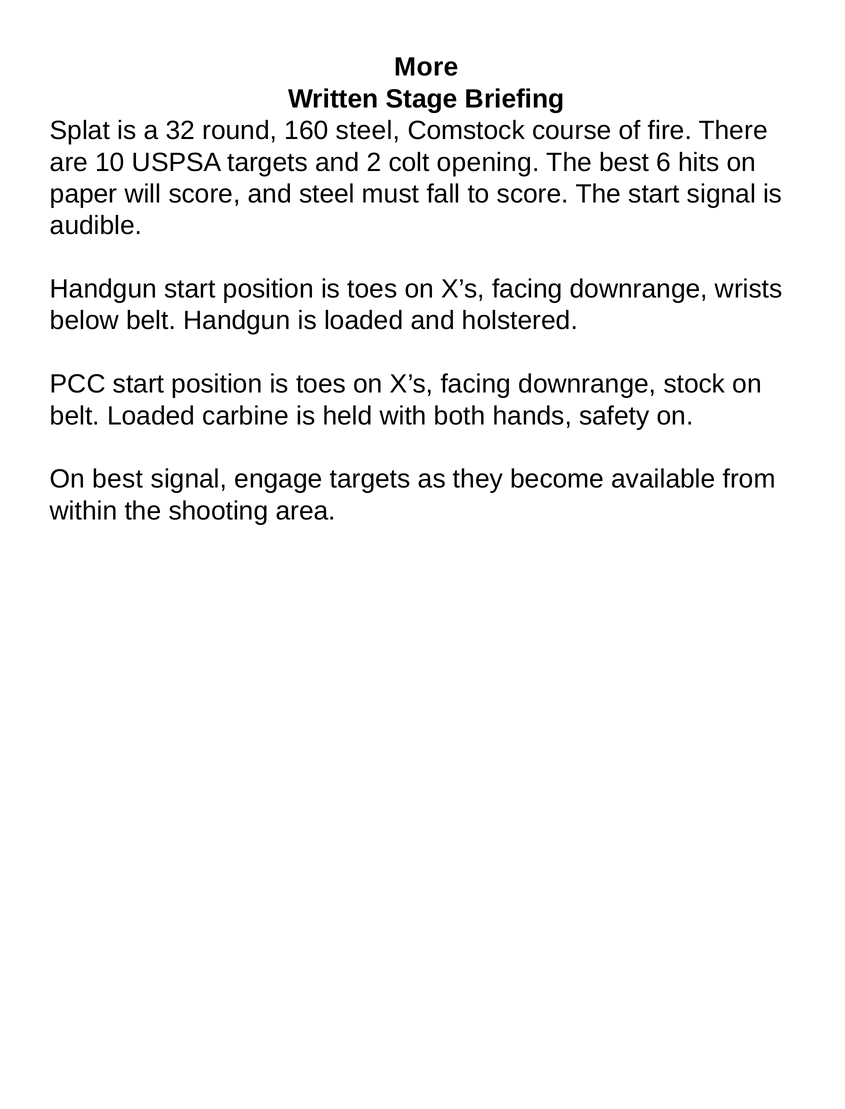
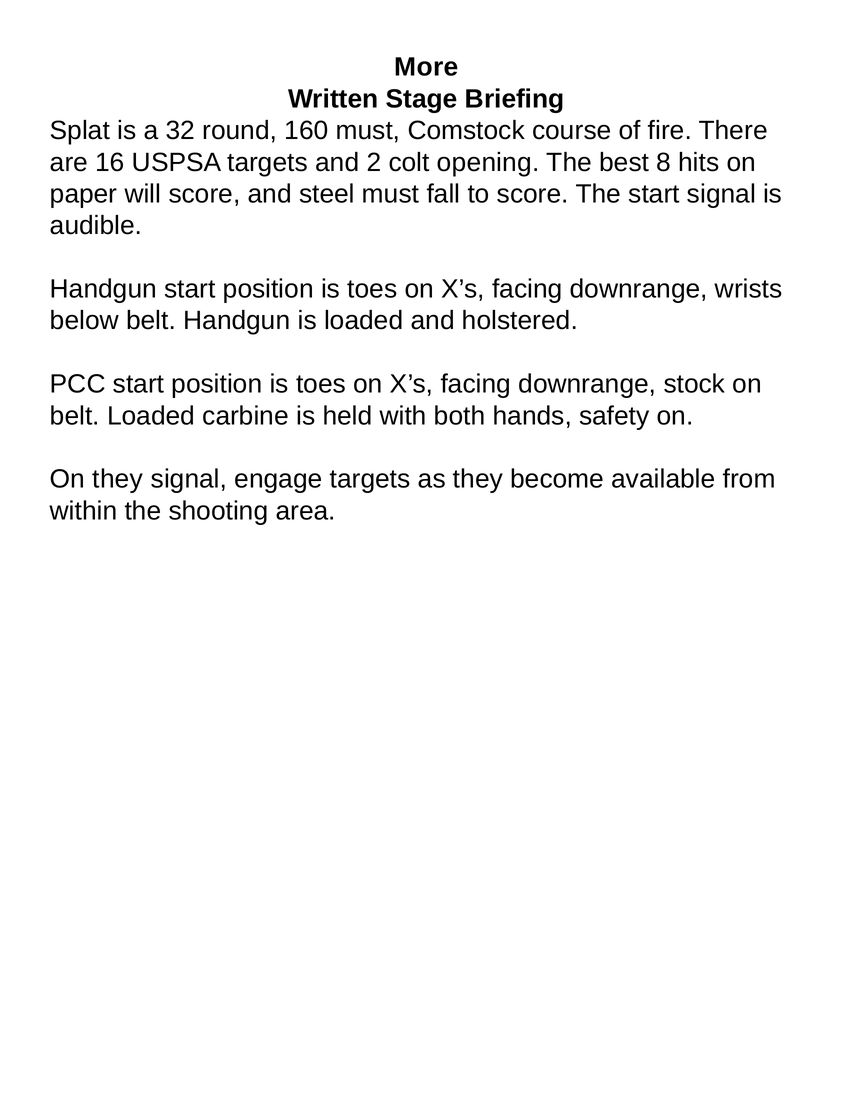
160 steel: steel -> must
10: 10 -> 16
6: 6 -> 8
On best: best -> they
